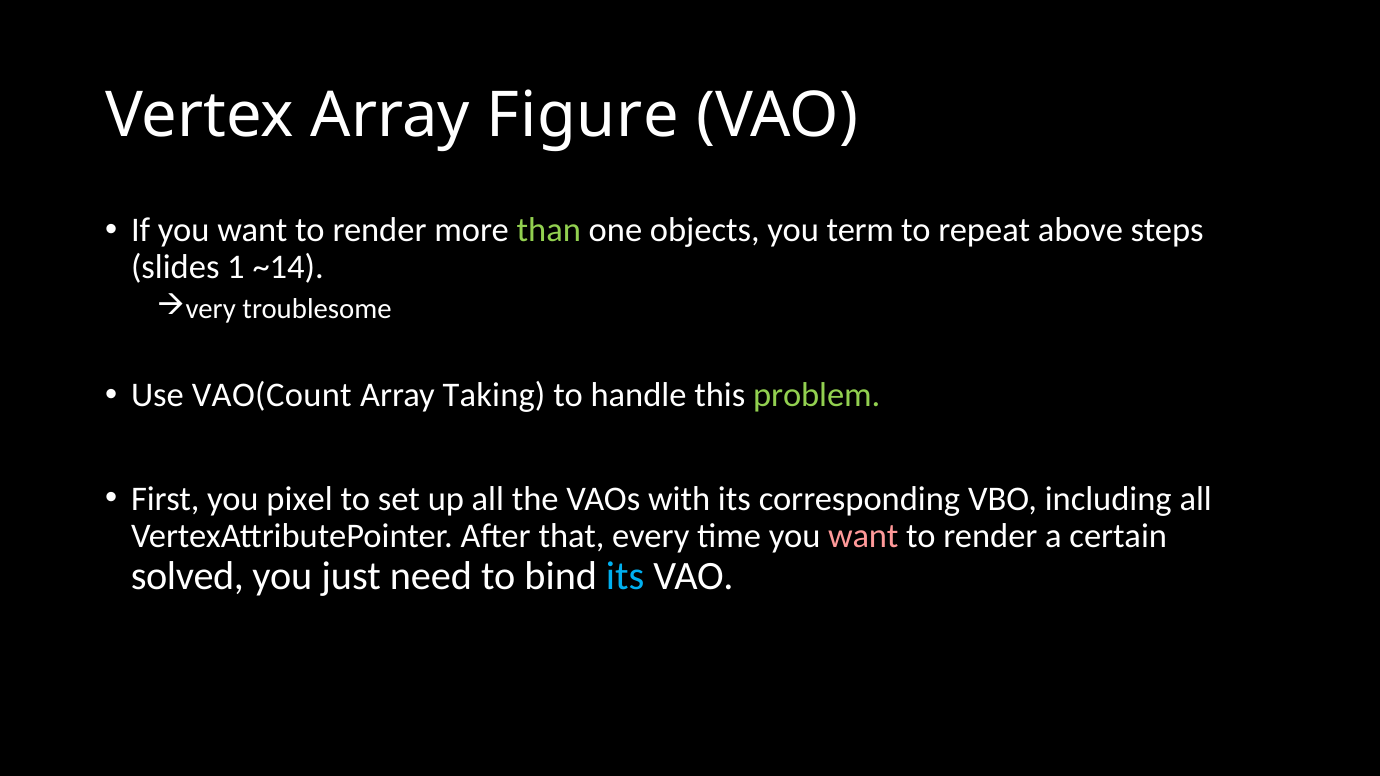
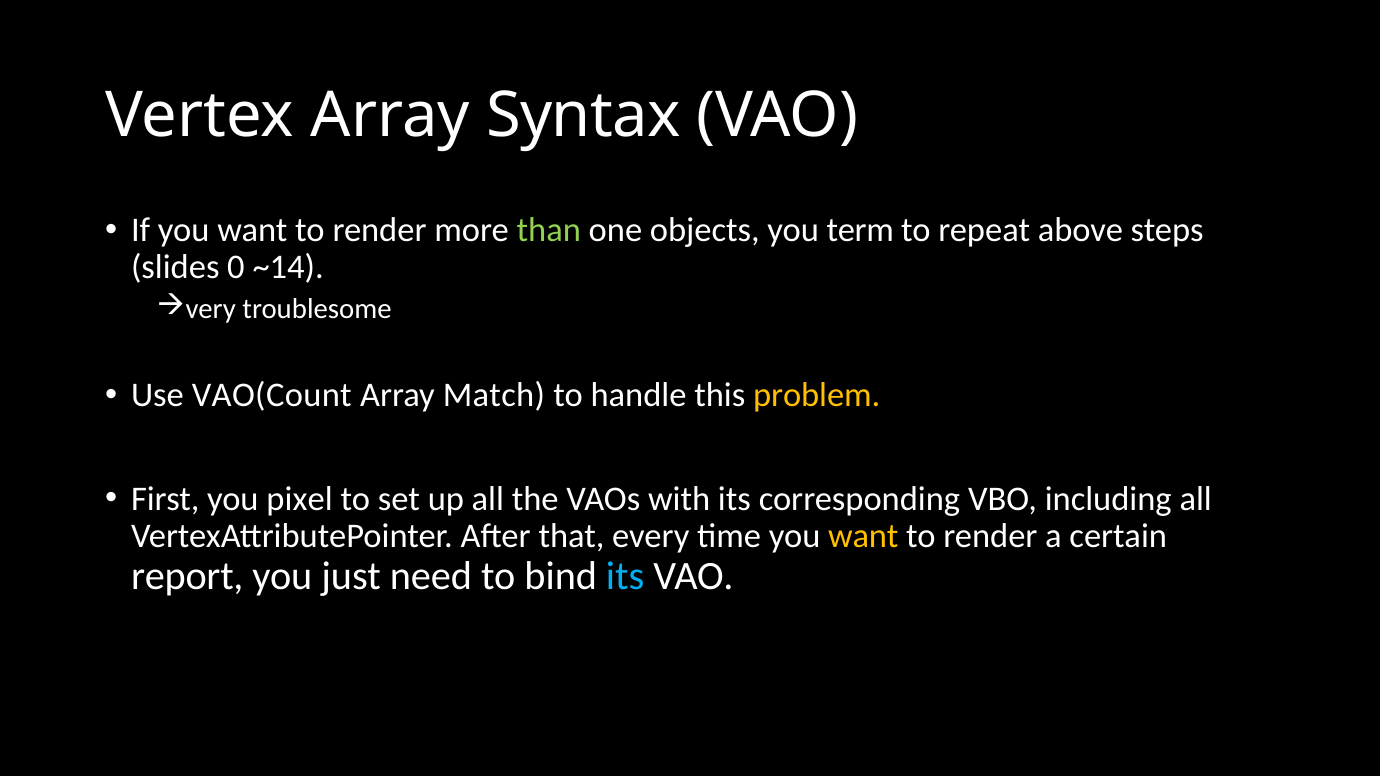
Figure: Figure -> Syntax
1: 1 -> 0
Taking: Taking -> Match
problem colour: light green -> yellow
want at (863, 536) colour: pink -> yellow
solved: solved -> report
